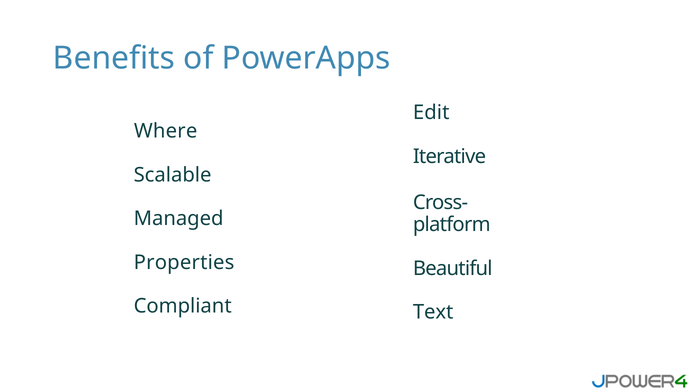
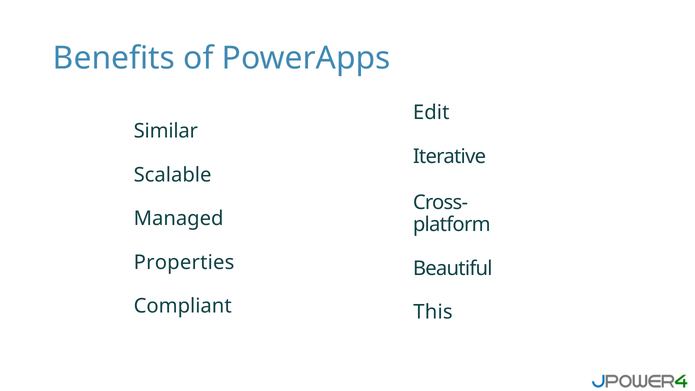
Where: Where -> Similar
Text: Text -> This
